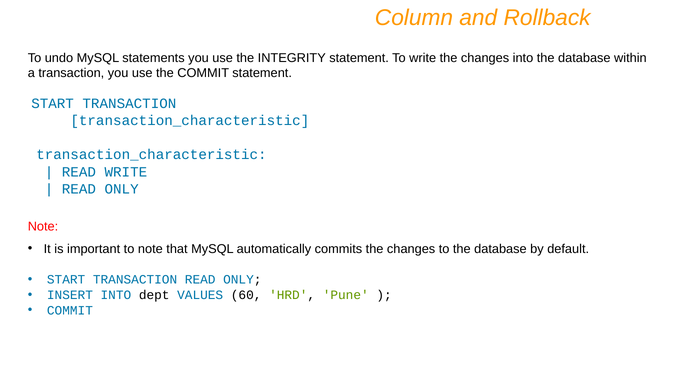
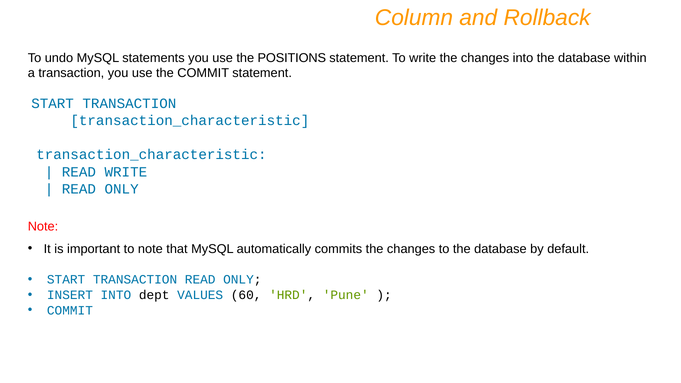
INTEGRITY: INTEGRITY -> POSITIONS
